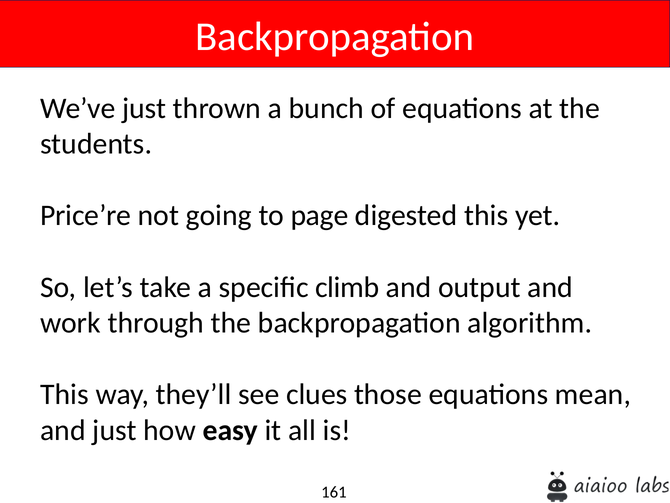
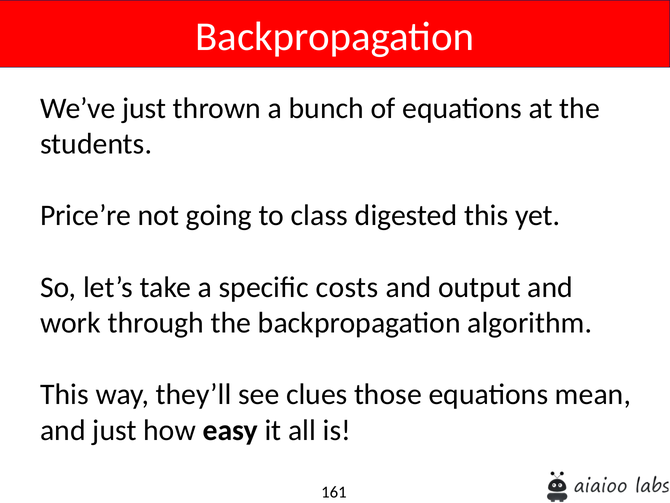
page: page -> class
climb: climb -> costs
